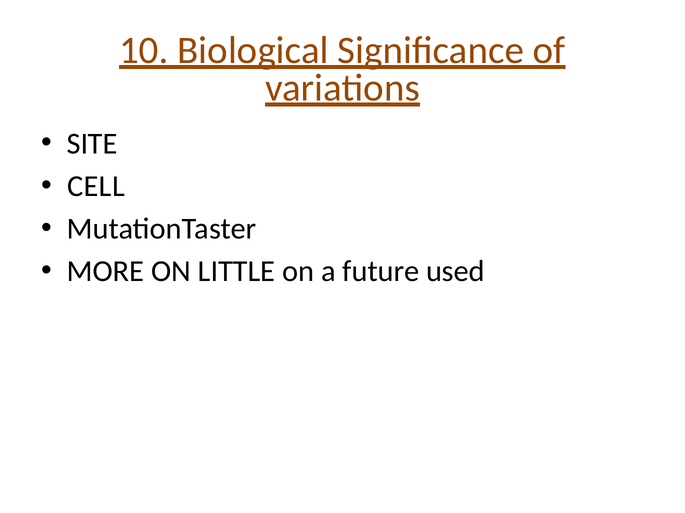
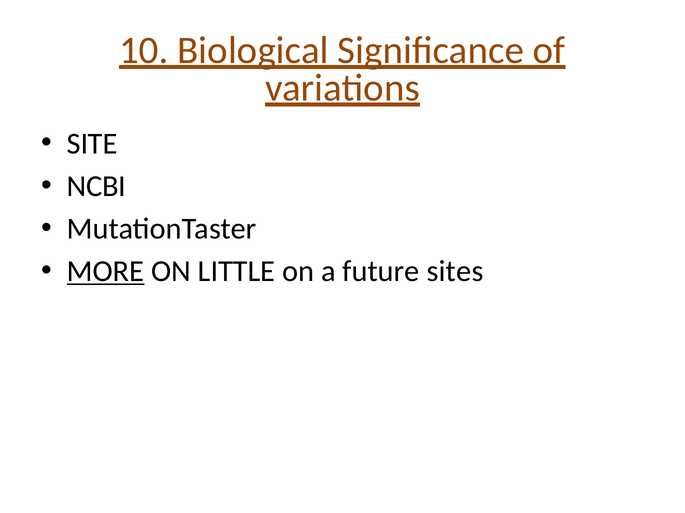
CELL: CELL -> NCBI
MORE underline: none -> present
used: used -> sites
